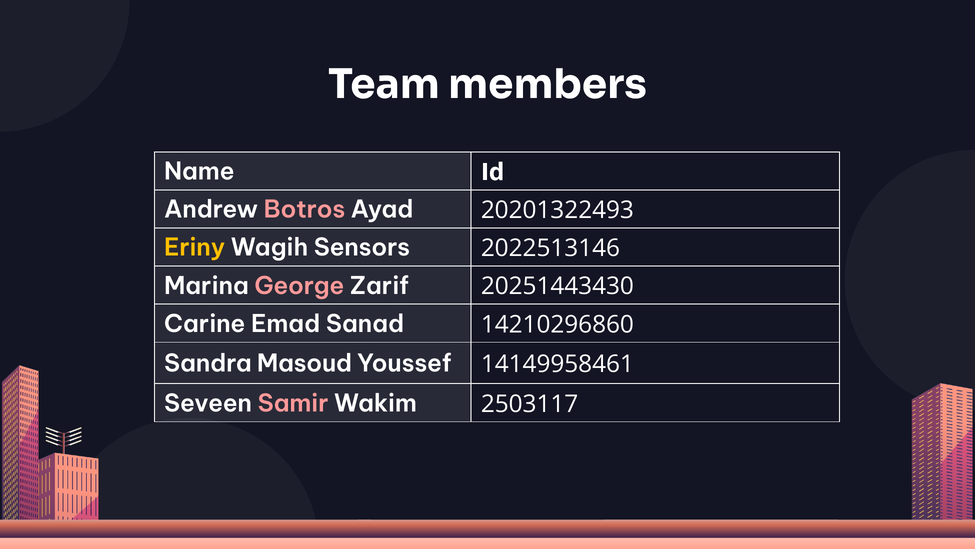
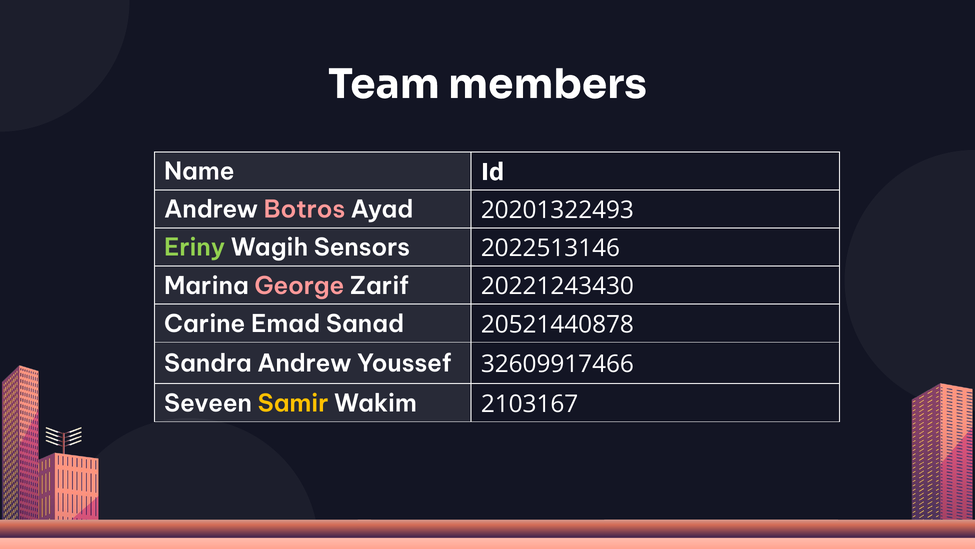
Eriny colour: yellow -> light green
20251443430: 20251443430 -> 20221243430
14210296860: 14210296860 -> 20521440878
Sandra Masoud: Masoud -> Andrew
14149958461: 14149958461 -> 32609917466
Samir colour: pink -> yellow
2503117: 2503117 -> 2103167
